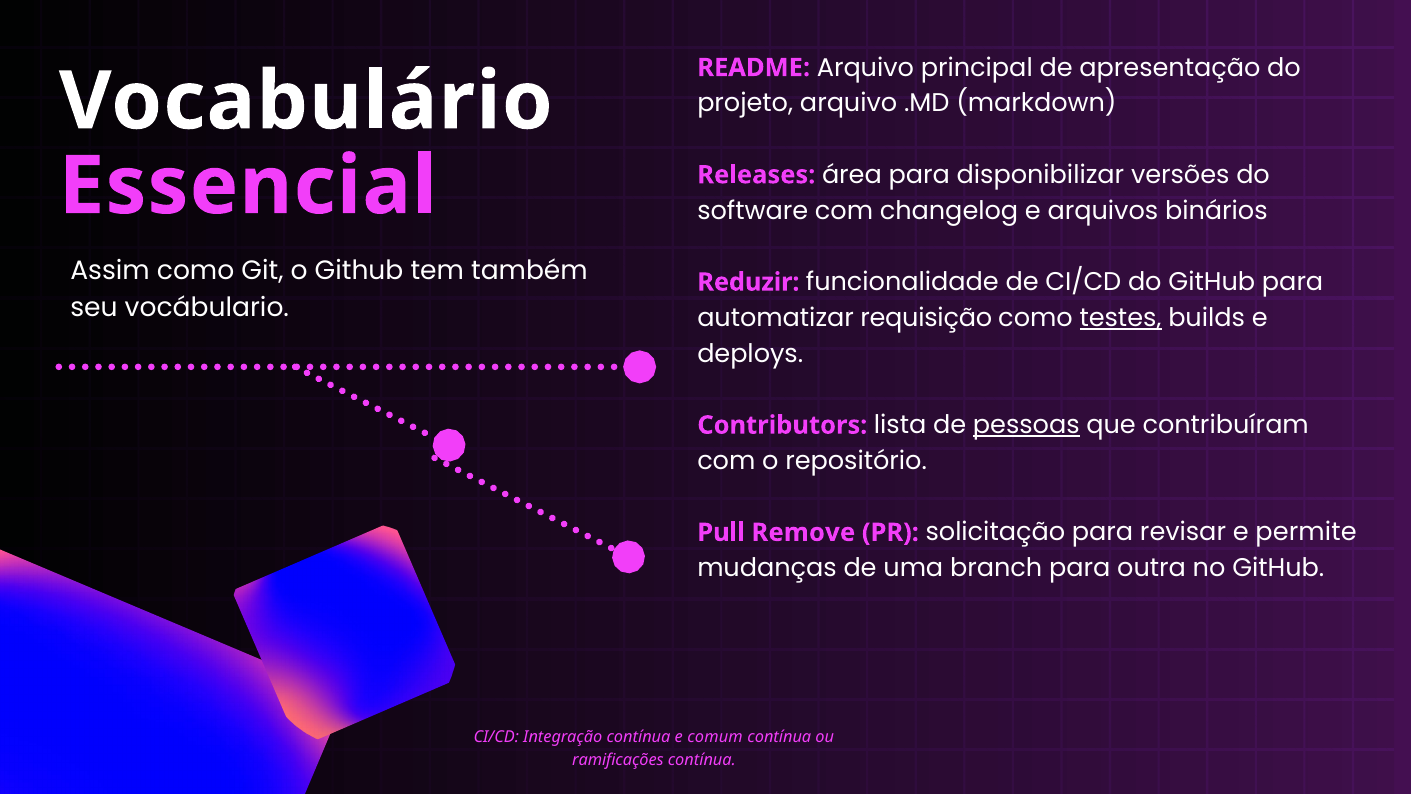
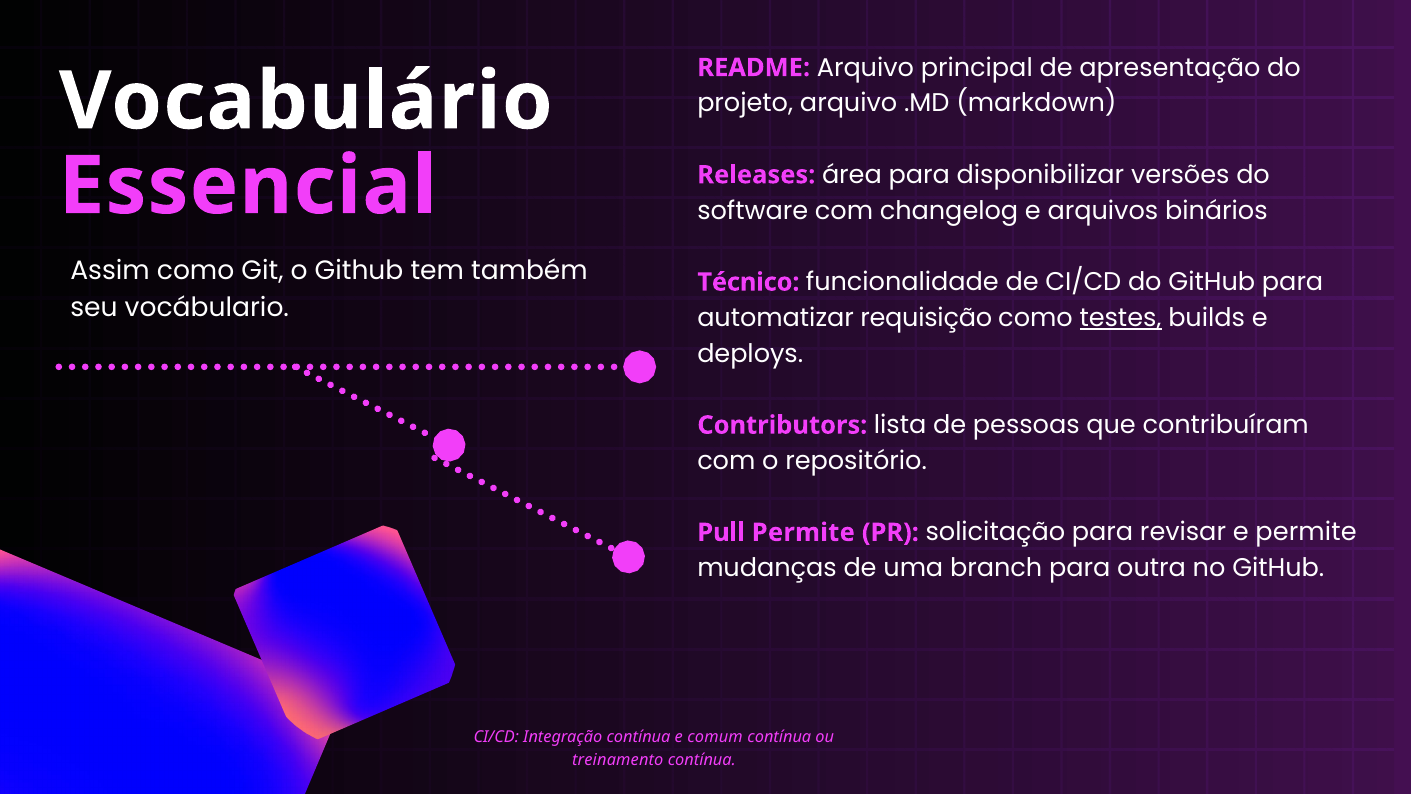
Reduzir: Reduzir -> Técnico
pessoas underline: present -> none
Pull Remove: Remove -> Permite
ramificações: ramificações -> treinamento
